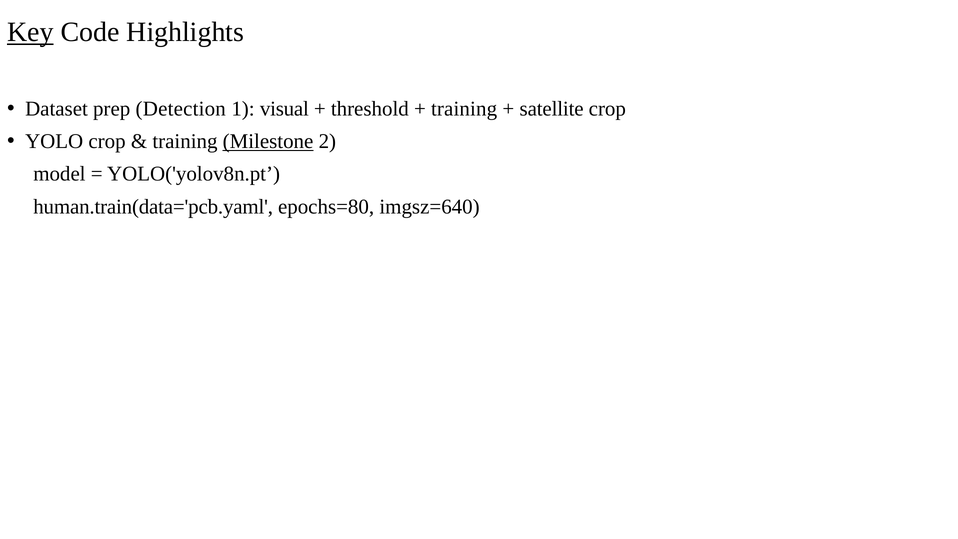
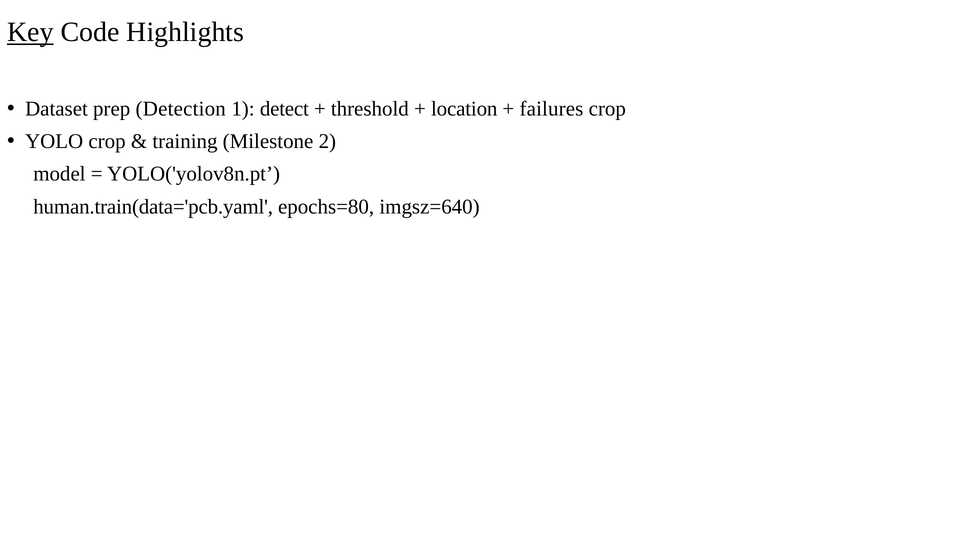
visual: visual -> detect
training at (464, 109): training -> location
satellite: satellite -> failures
Milestone underline: present -> none
